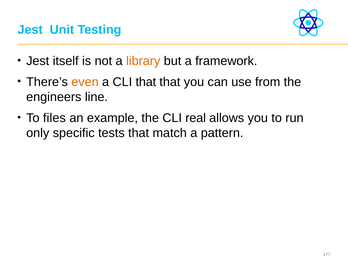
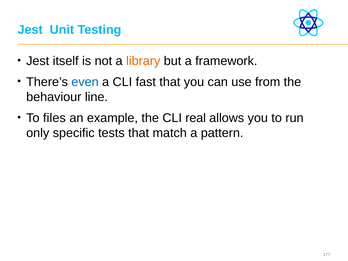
even colour: orange -> blue
CLI that: that -> fast
engineers: engineers -> behaviour
